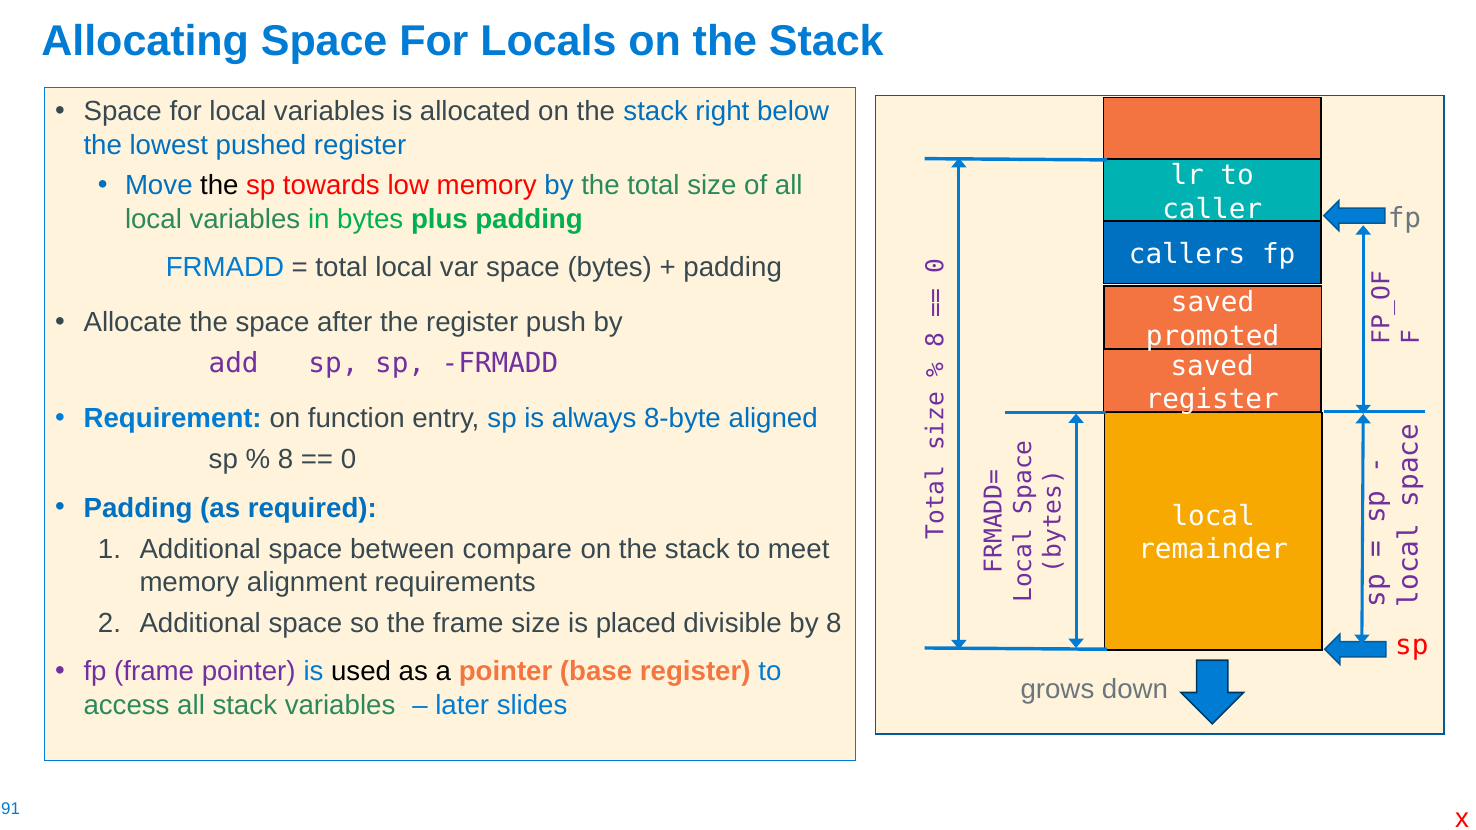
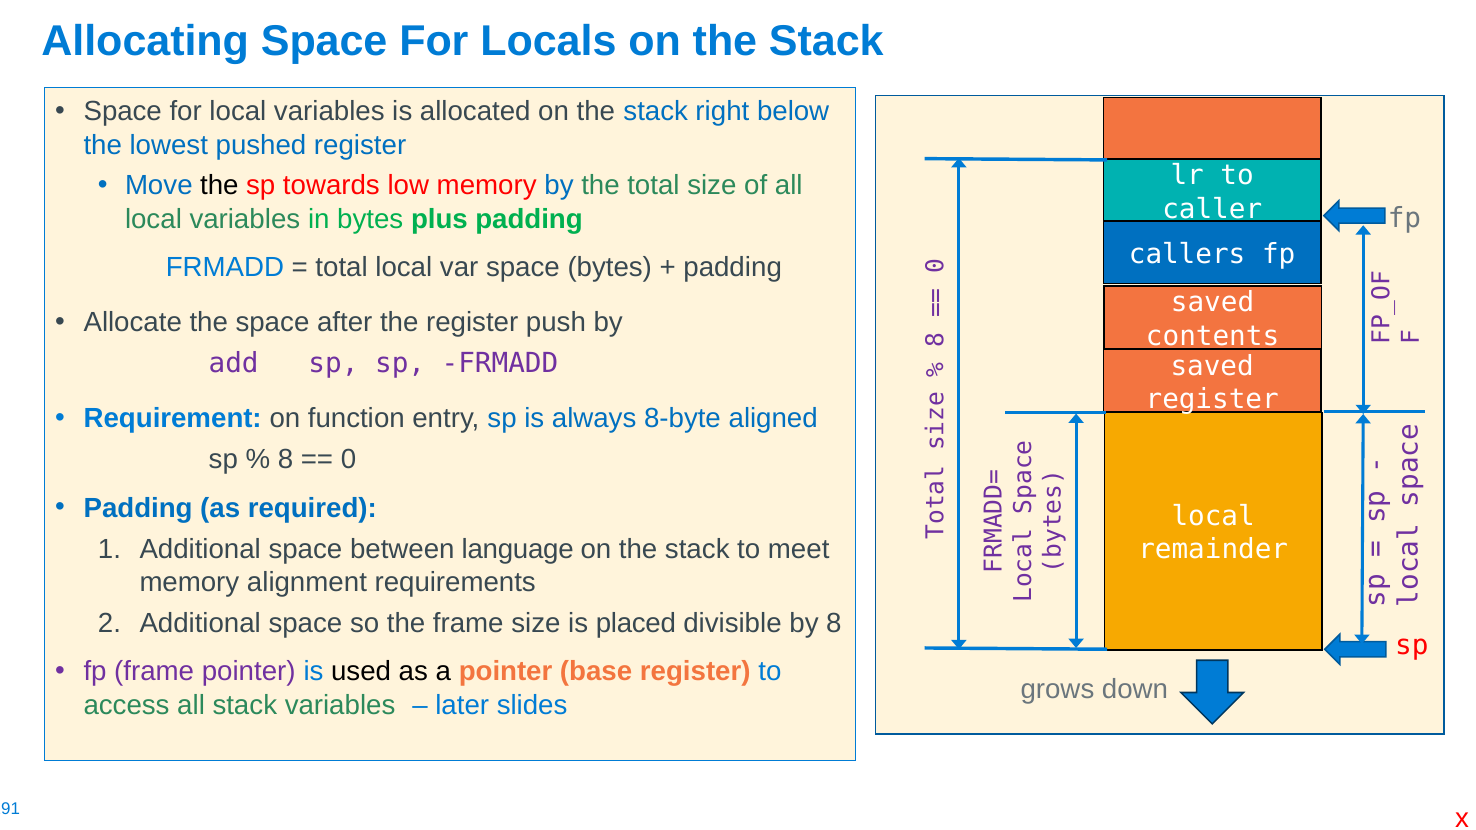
promoted: promoted -> contents
compare: compare -> language
